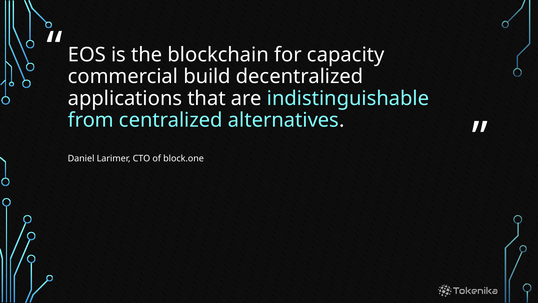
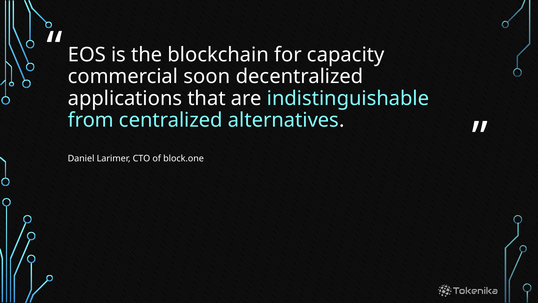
build: build -> soon
